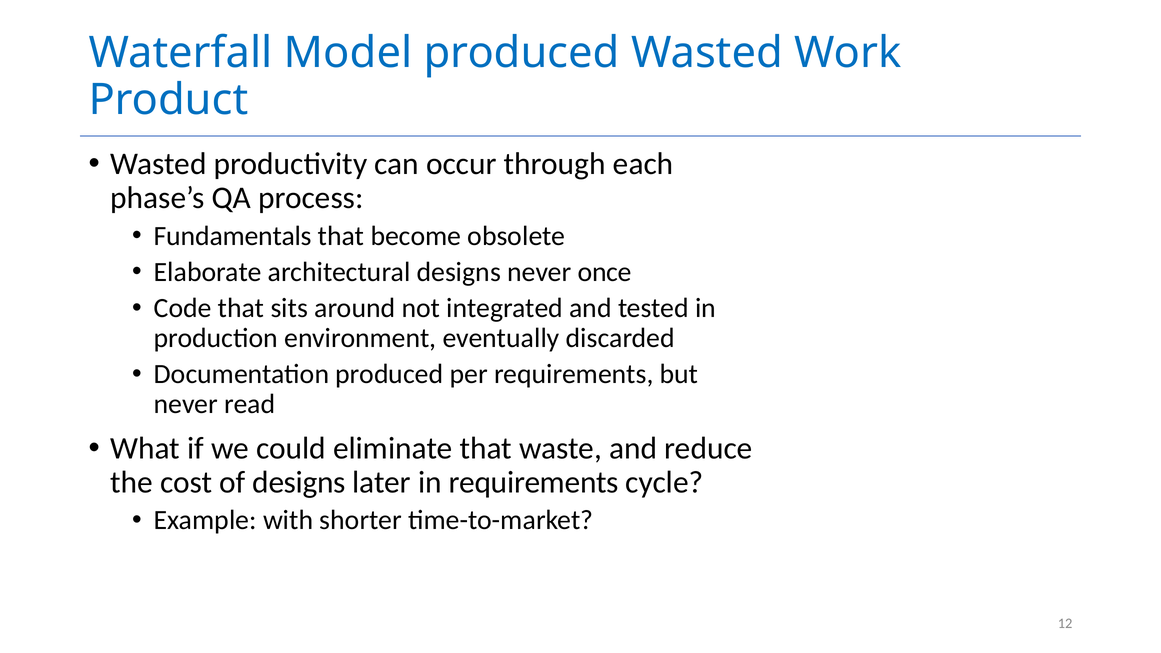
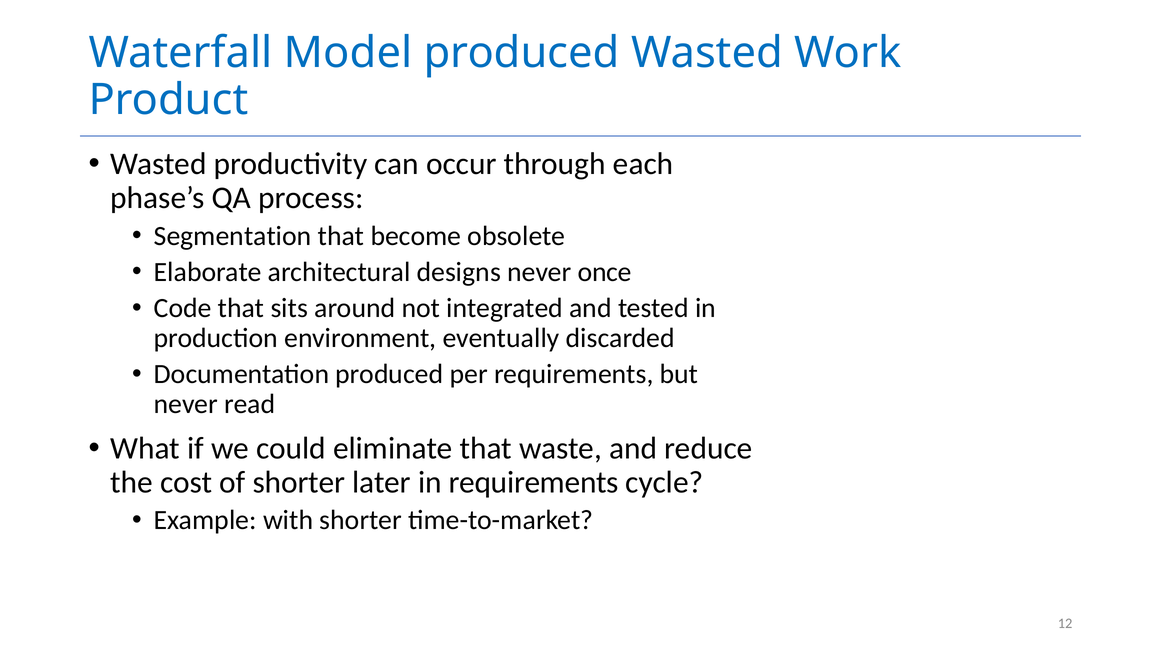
Fundamentals: Fundamentals -> Segmentation
of designs: designs -> shorter
